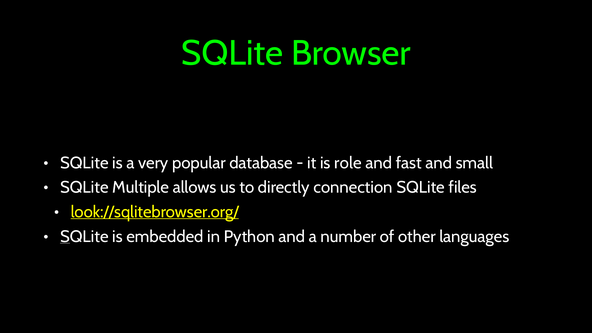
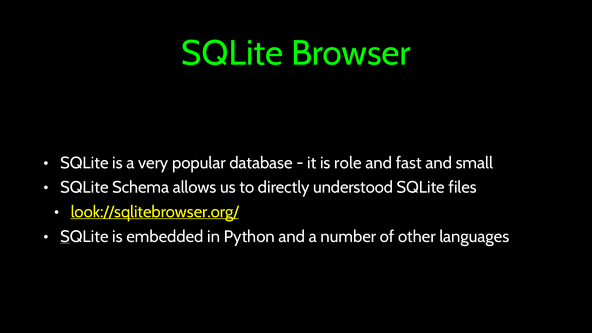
Multiple: Multiple -> Schema
connection: connection -> understood
